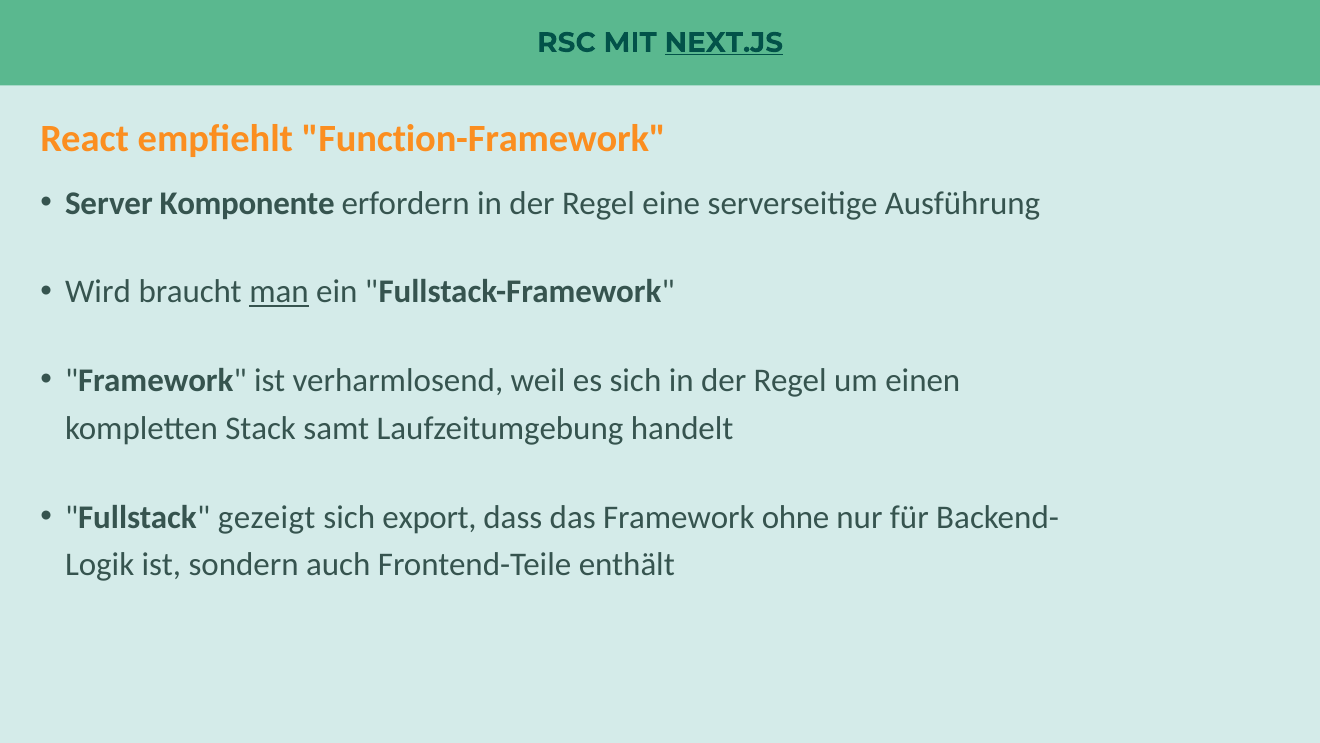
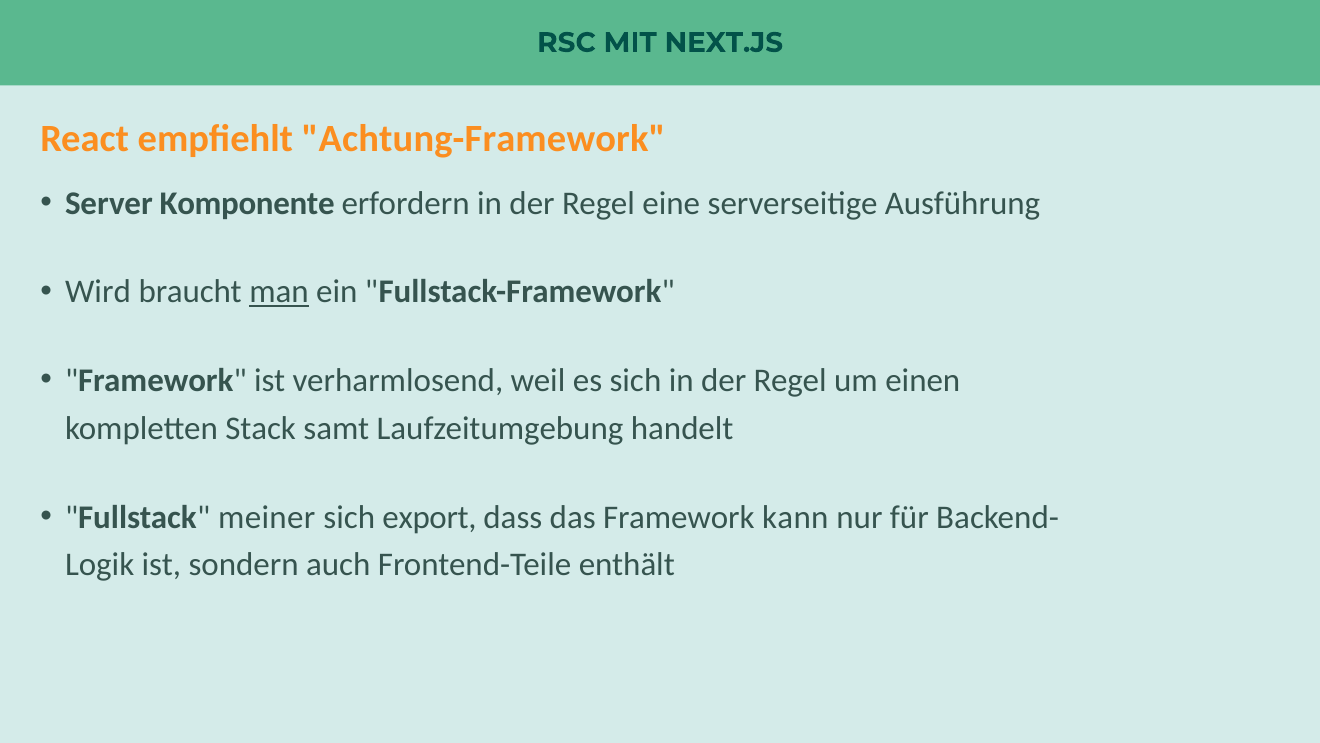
NEXT.JS underline: present -> none
Function-Framework: Function-Framework -> Achtung-Framework
gezeigt: gezeigt -> meiner
ohne: ohne -> kann
